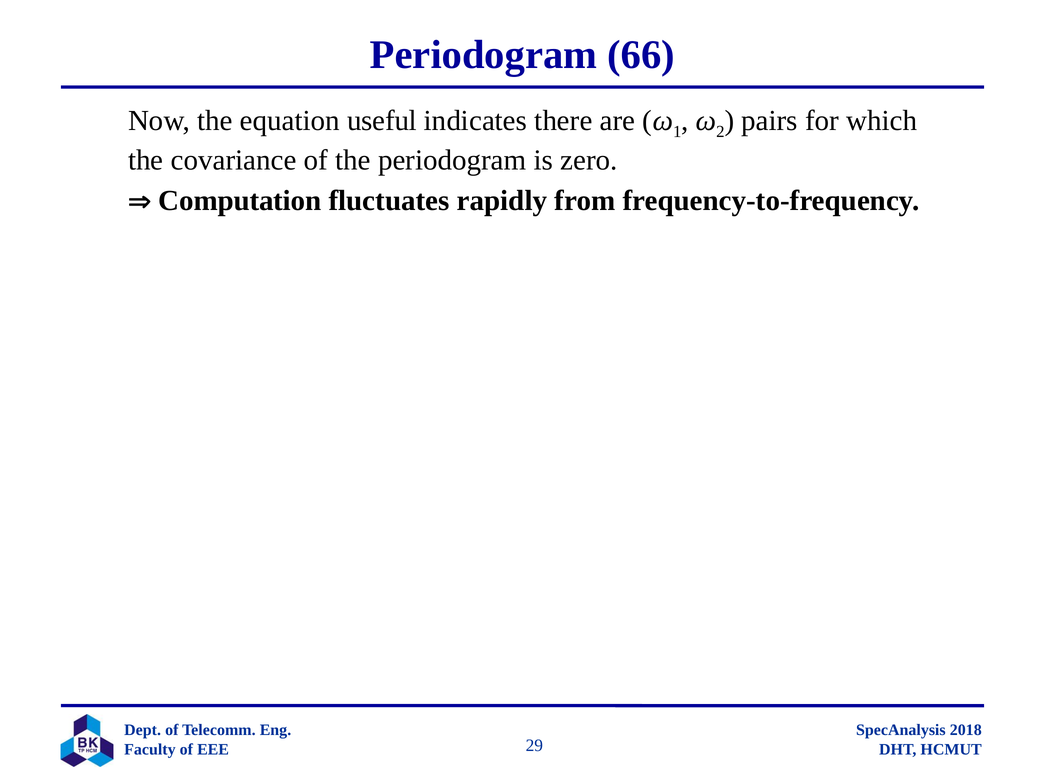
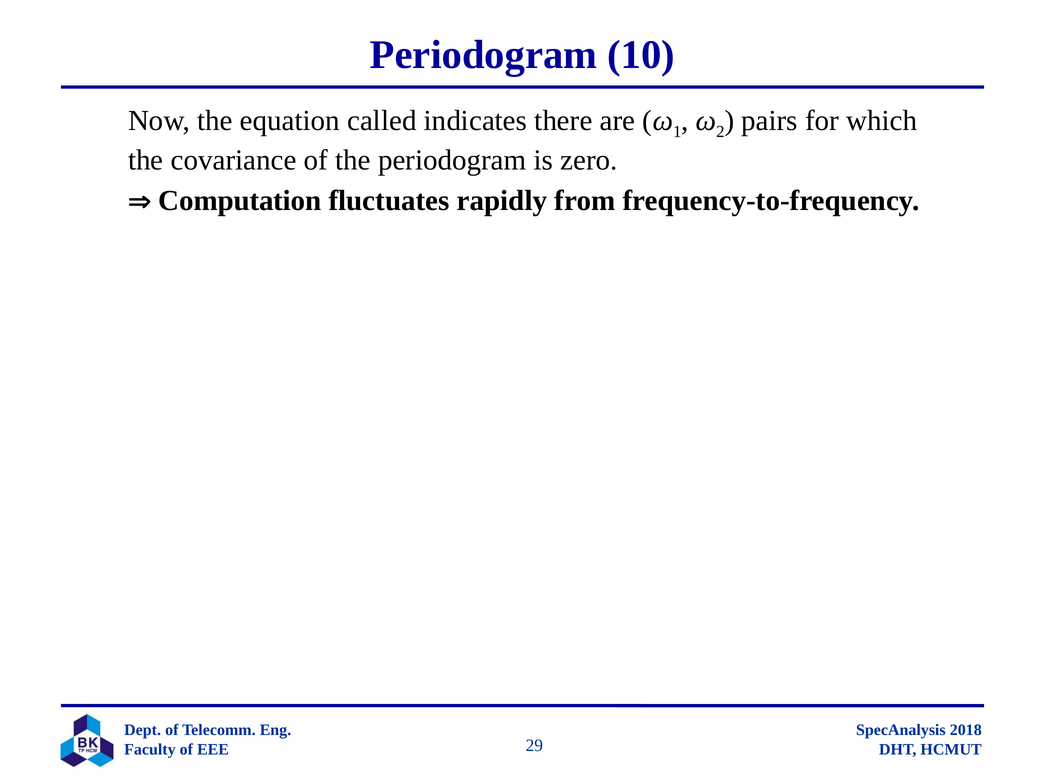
66: 66 -> 10
useful: useful -> called
